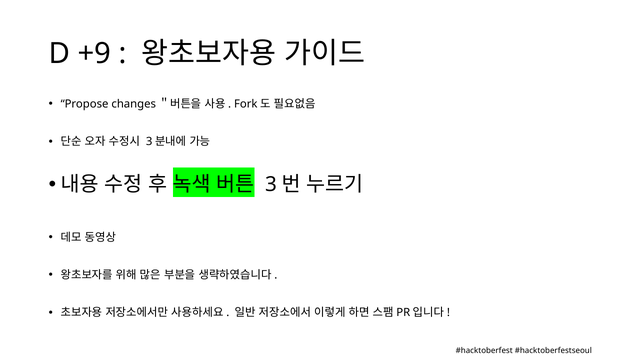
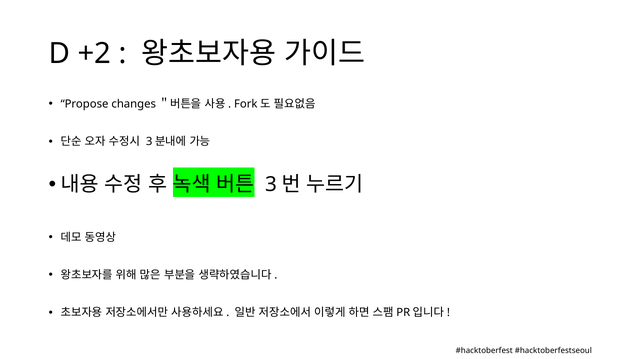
+9: +9 -> +2
